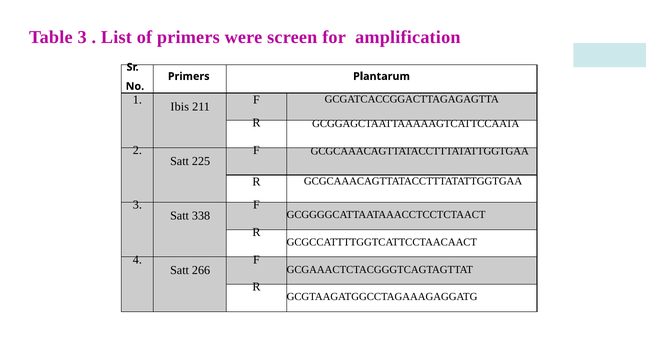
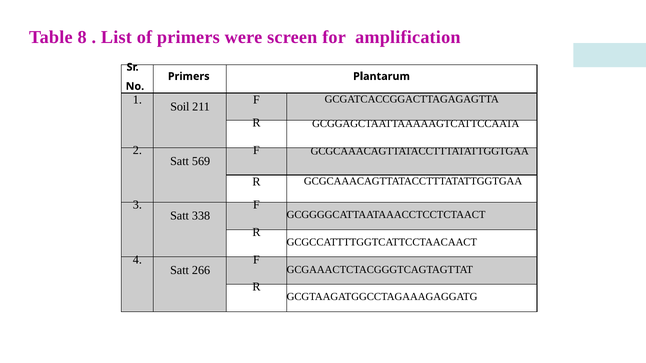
Table 3: 3 -> 8
Ibis: Ibis -> Soil
225: 225 -> 569
